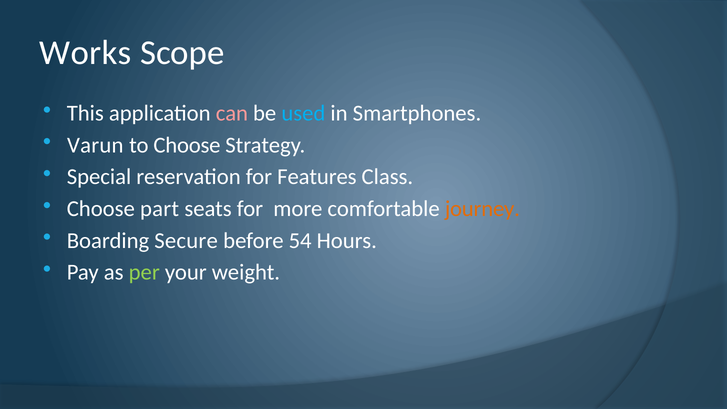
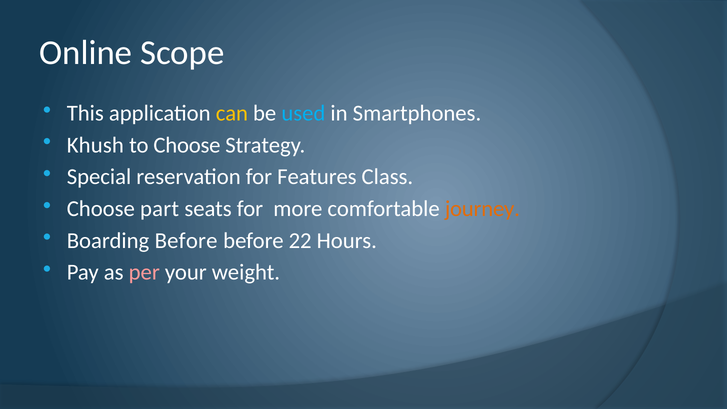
Works: Works -> Online
can colour: pink -> yellow
Varun: Varun -> Khush
Boarding Secure: Secure -> Before
54: 54 -> 22
per colour: light green -> pink
